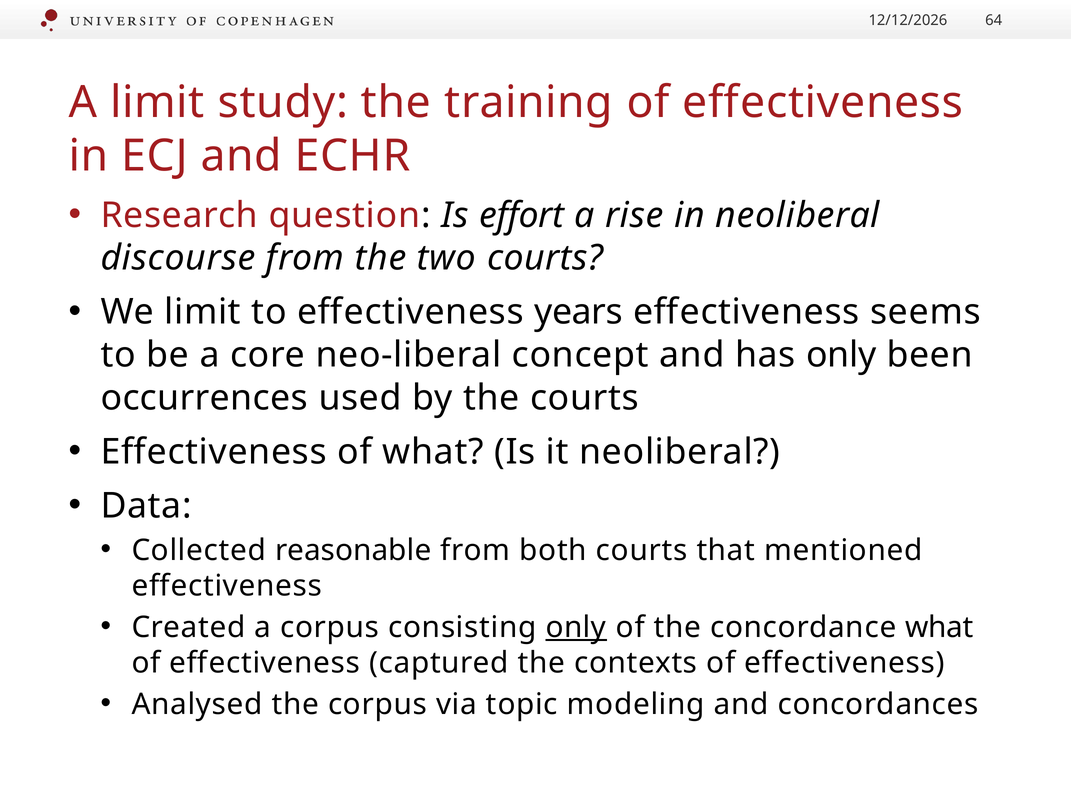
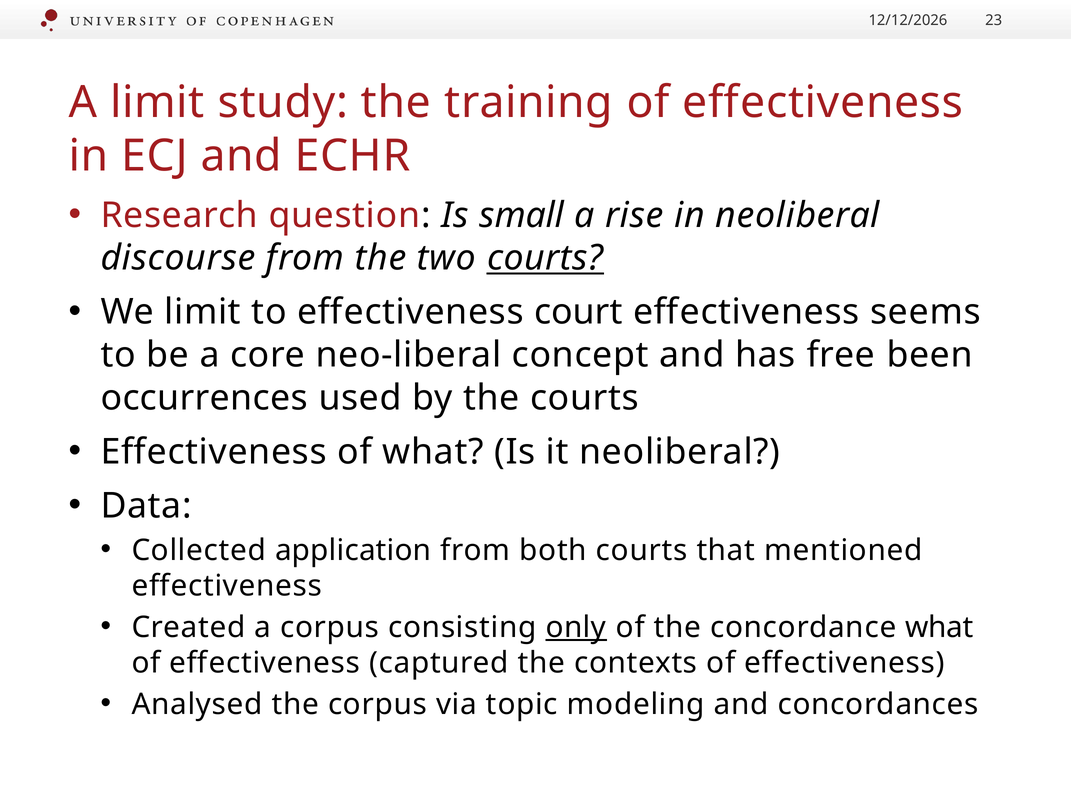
64: 64 -> 23
effort: effort -> small
courts at (545, 258) underline: none -> present
years: years -> court
has only: only -> free
reasonable: reasonable -> application
